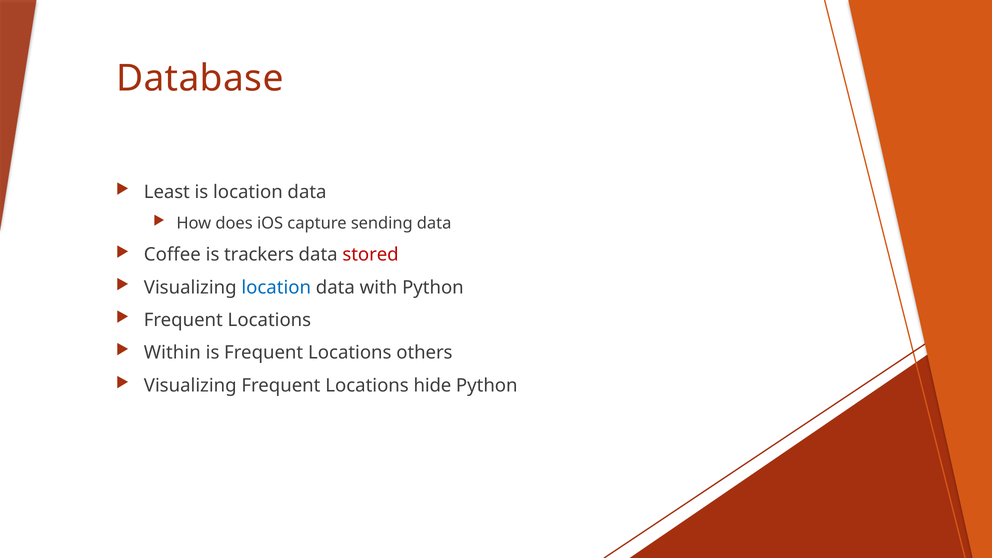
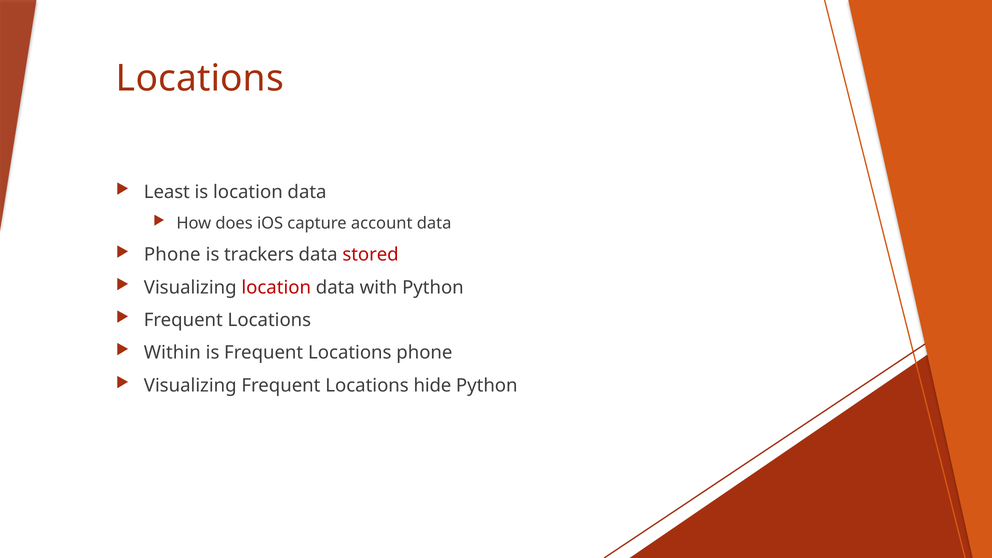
Database at (200, 78): Database -> Locations
sending: sending -> account
Coffee at (172, 255): Coffee -> Phone
location at (276, 287) colour: blue -> red
Locations others: others -> phone
